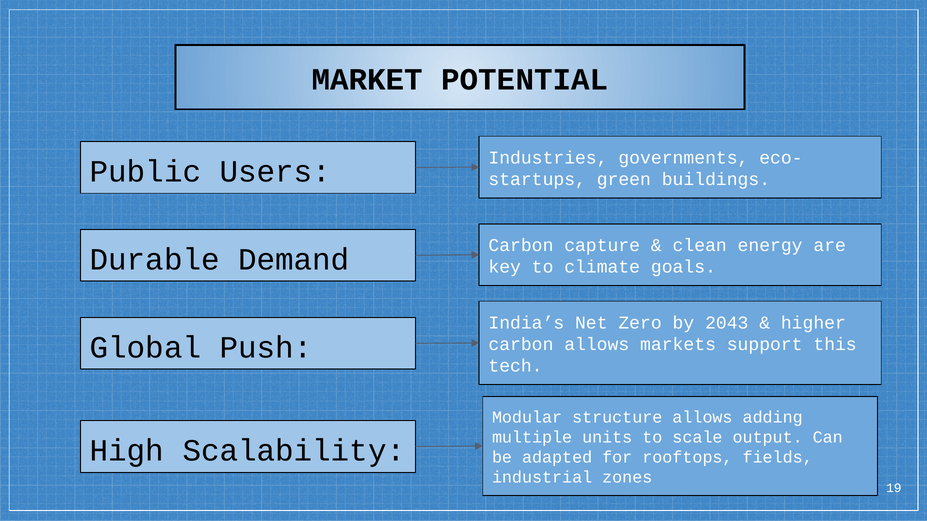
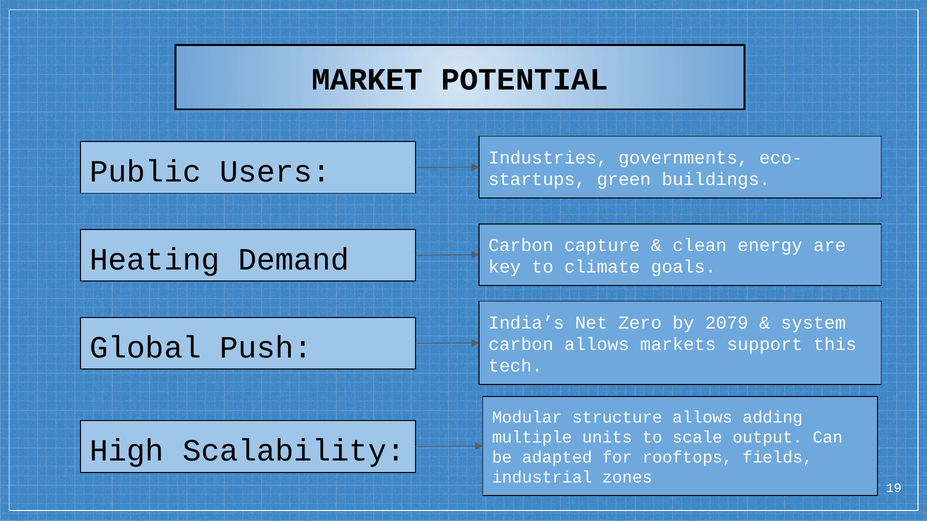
Durable: Durable -> Heating
2043: 2043 -> 2079
higher: higher -> system
